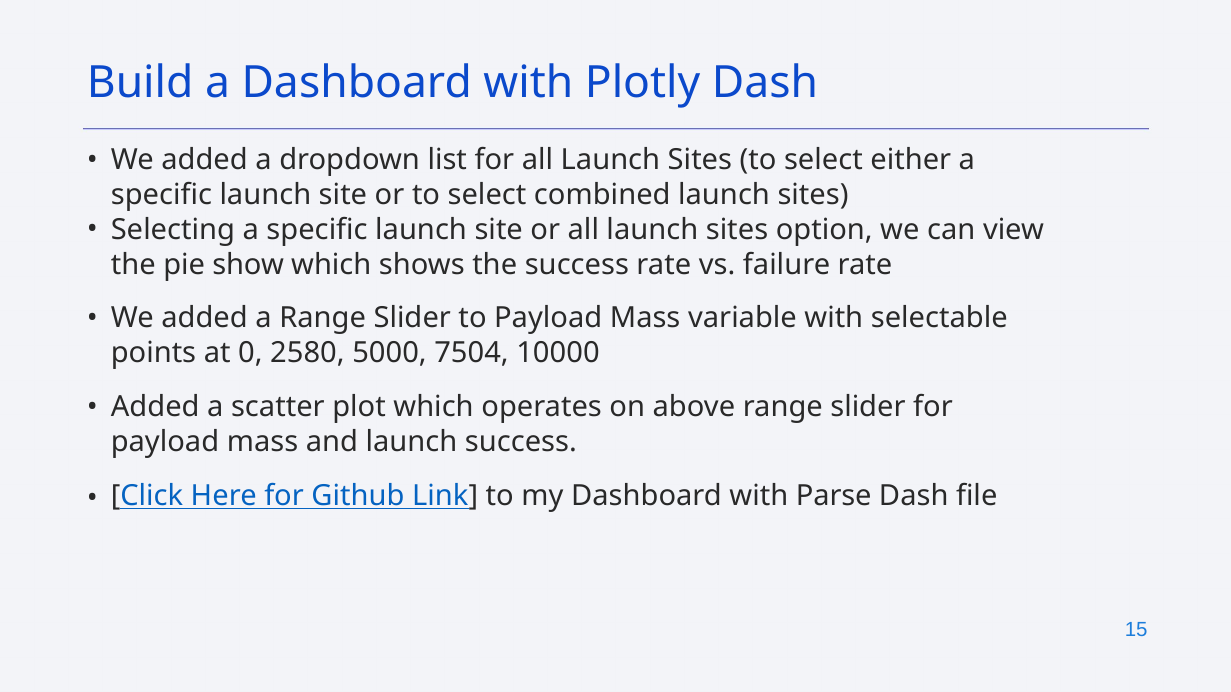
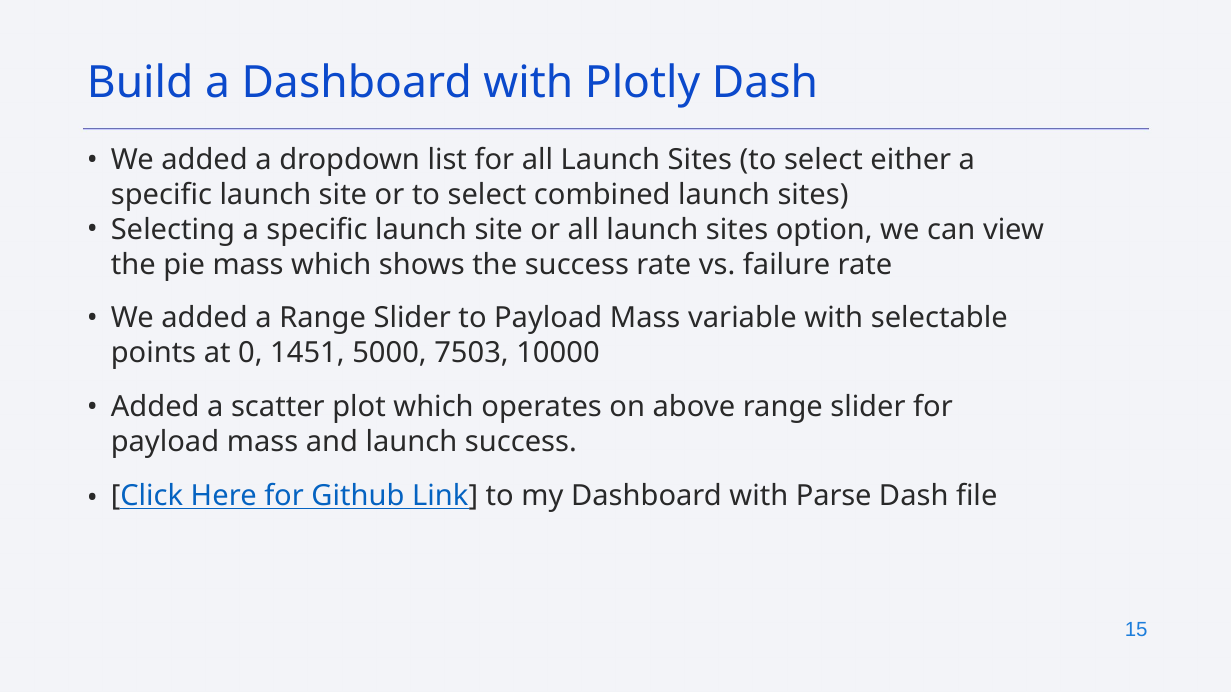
pie show: show -> mass
2580: 2580 -> 1451
7504: 7504 -> 7503
